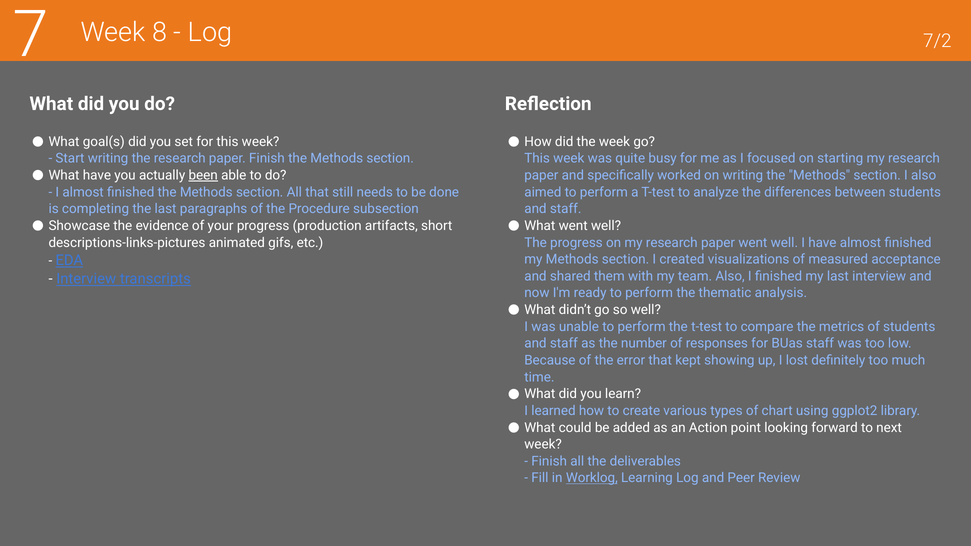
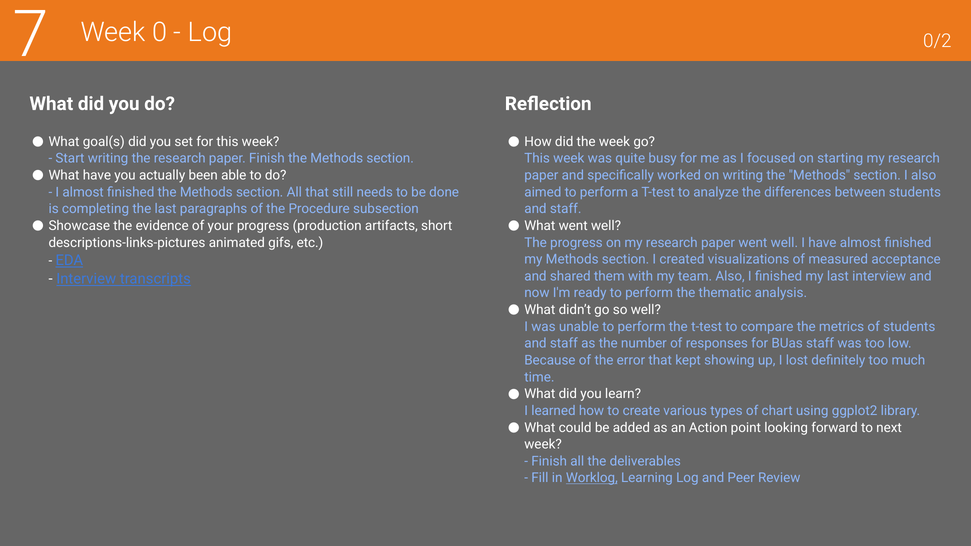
8: 8 -> 0
7/2: 7/2 -> 0/2
been underline: present -> none
